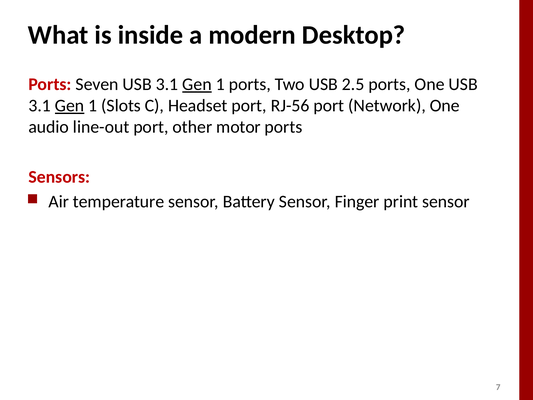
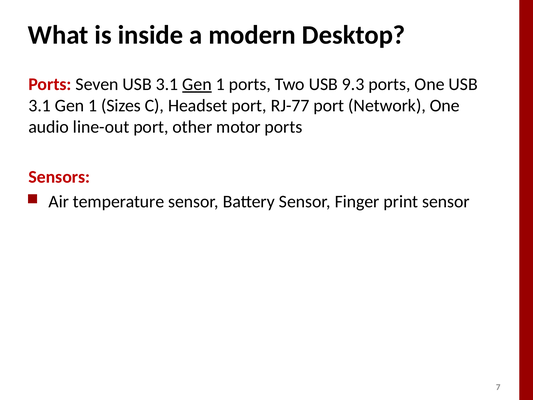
2.5: 2.5 -> 9.3
Gen at (70, 106) underline: present -> none
Slots: Slots -> Sizes
RJ-56: RJ-56 -> RJ-77
